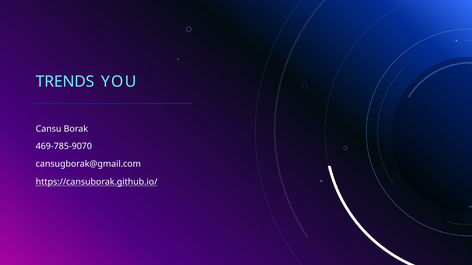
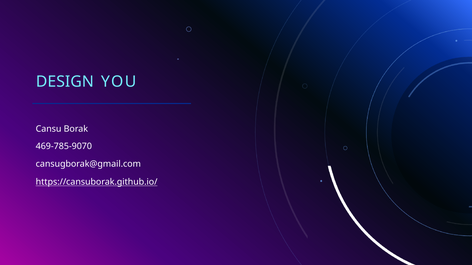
TRENDS: TRENDS -> DESIGN
